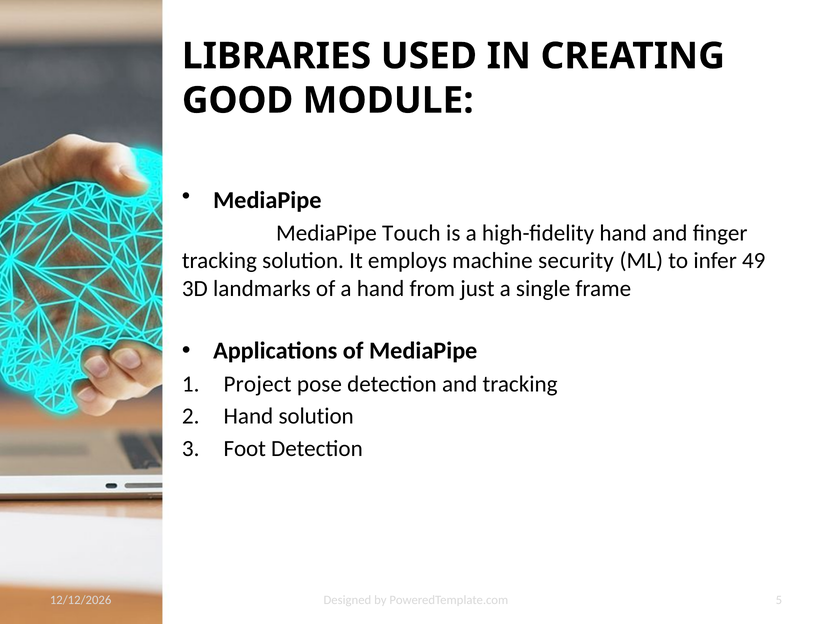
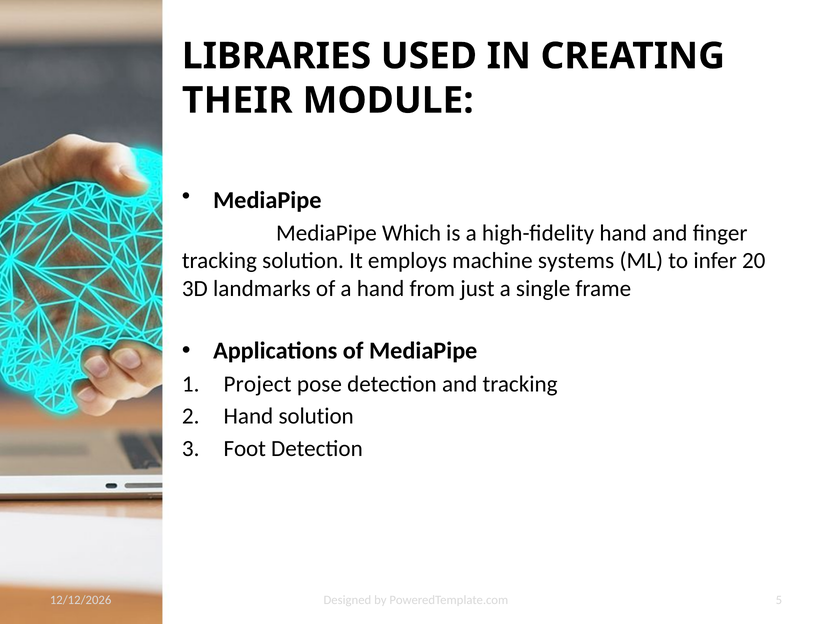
GOOD: GOOD -> THEIR
Touch: Touch -> Which
security: security -> systems
49: 49 -> 20
